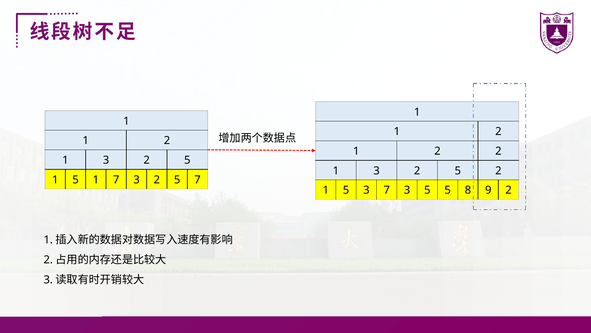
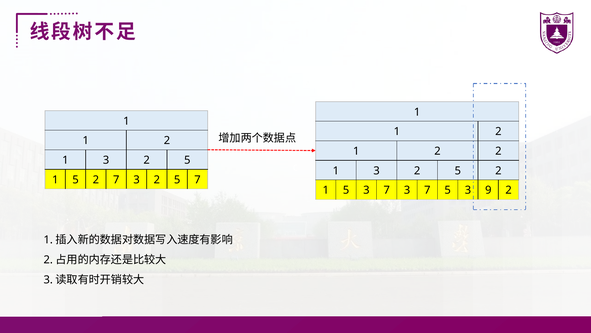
1 5 1: 1 -> 2
7 3 5: 5 -> 7
8 at (468, 190): 8 -> 3
